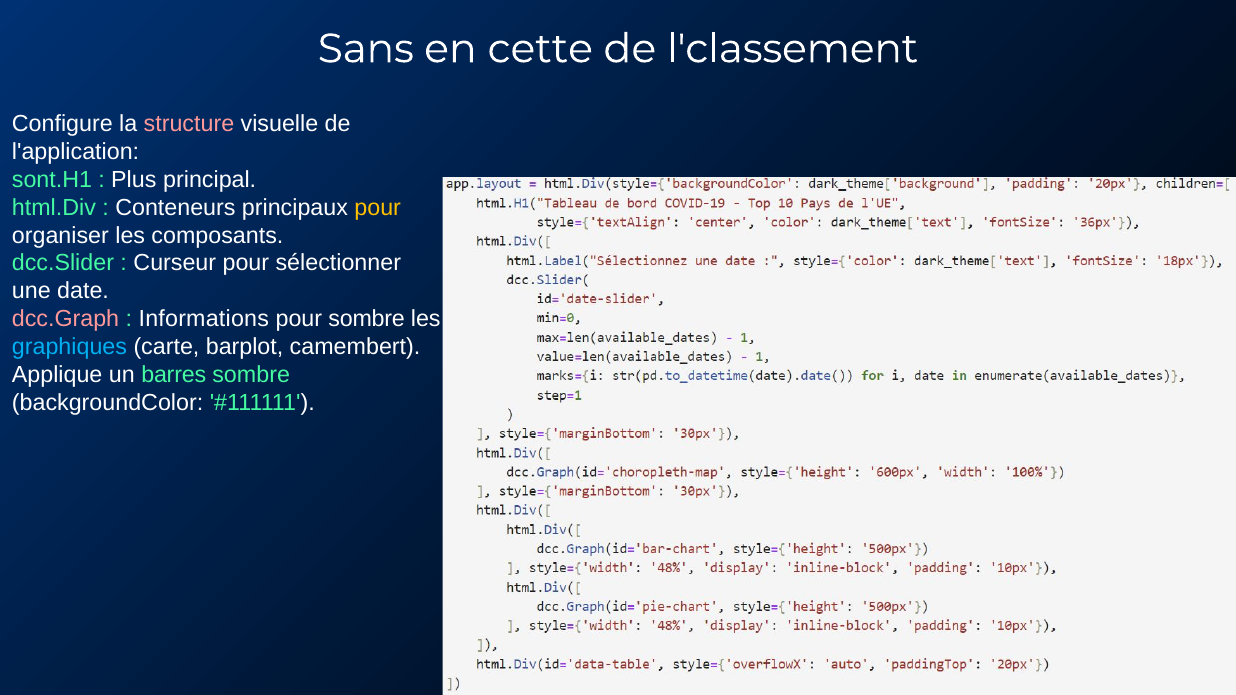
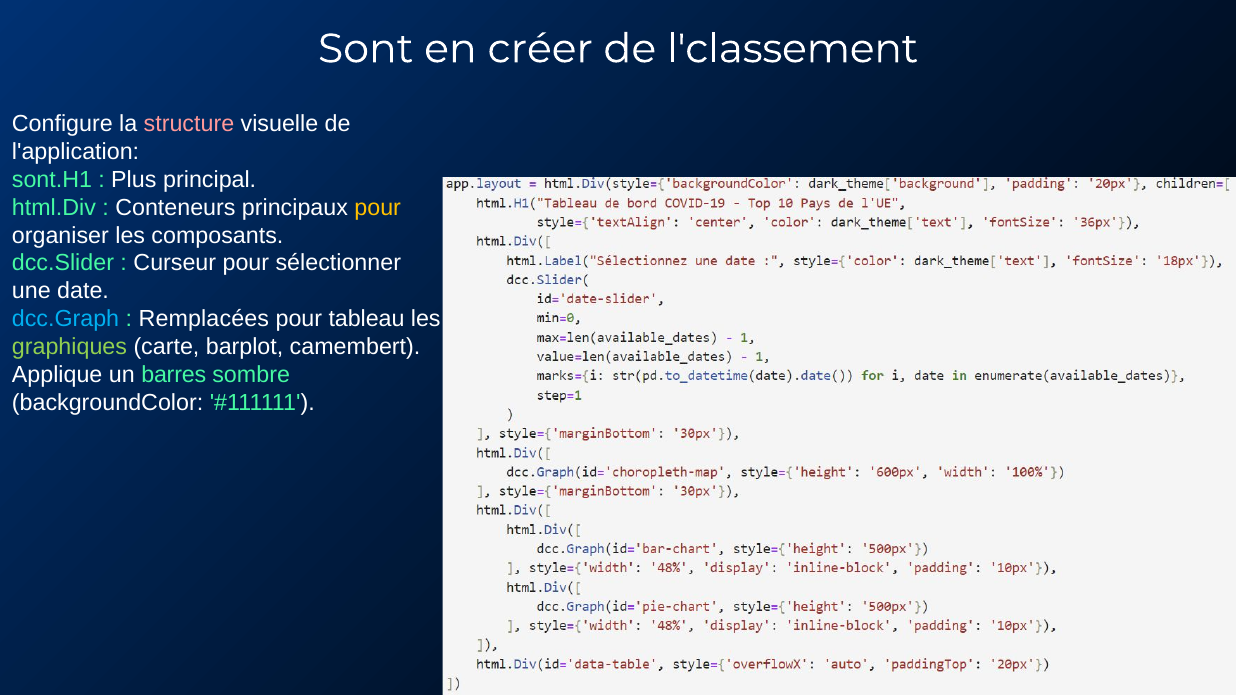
Sans: Sans -> Sont
cette: cette -> créer
dcc.Graph colour: pink -> light blue
Informations: Informations -> Remplacées
pour sombre: sombre -> tableau
graphiques colour: light blue -> light green
